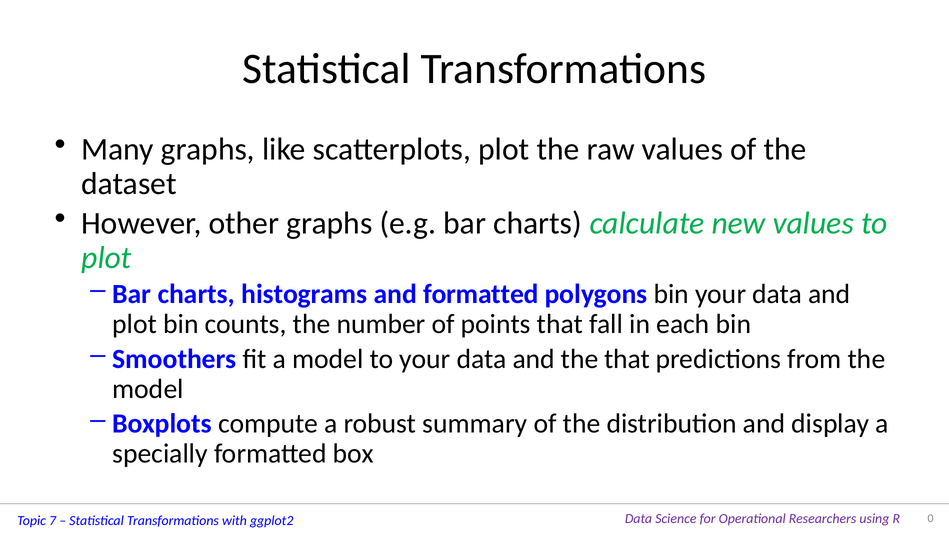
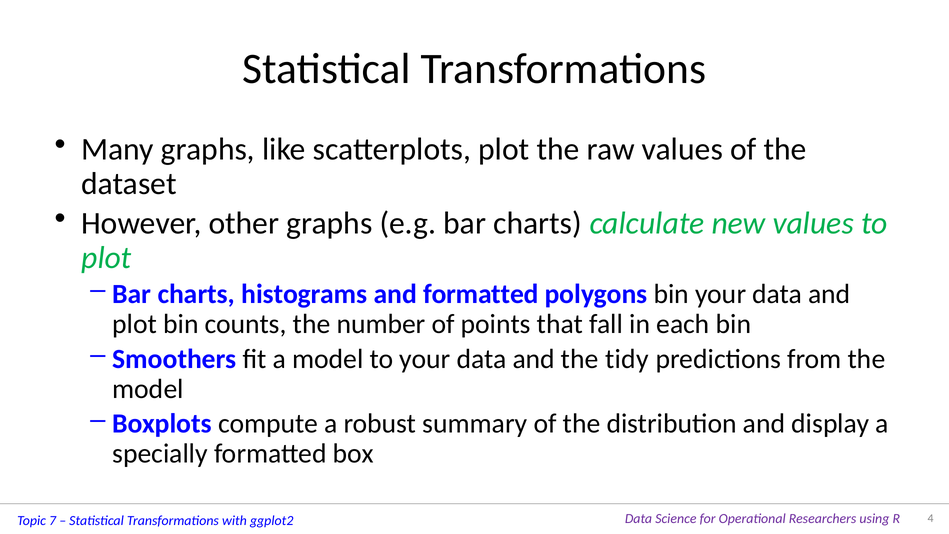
the that: that -> tidy
0: 0 -> 4
